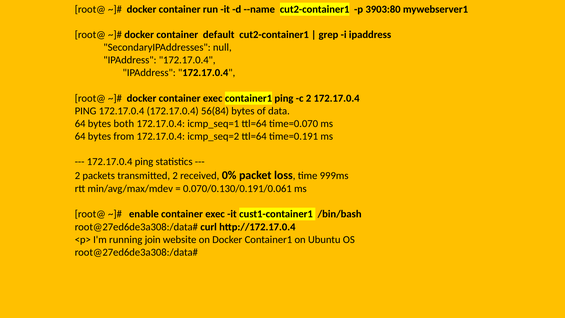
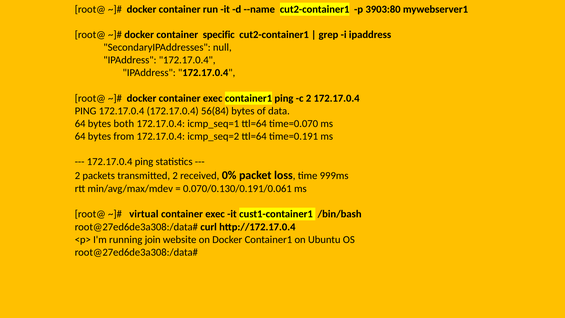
default: default -> specific
enable: enable -> virtual
